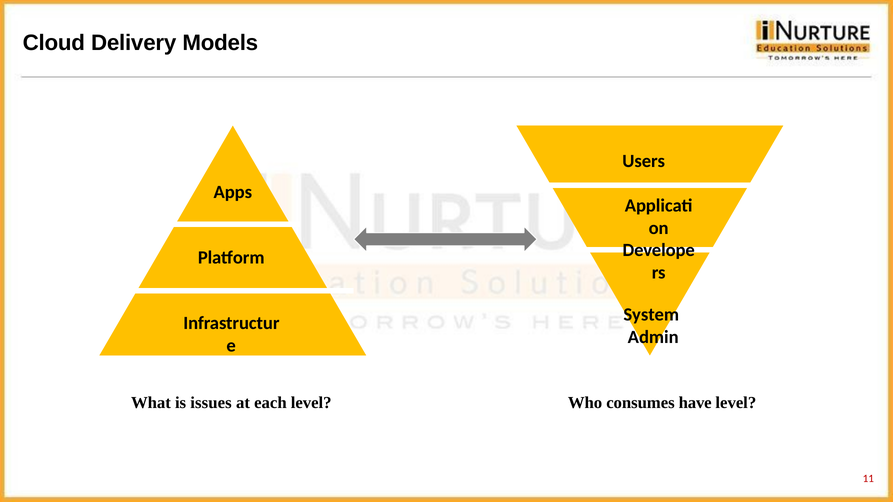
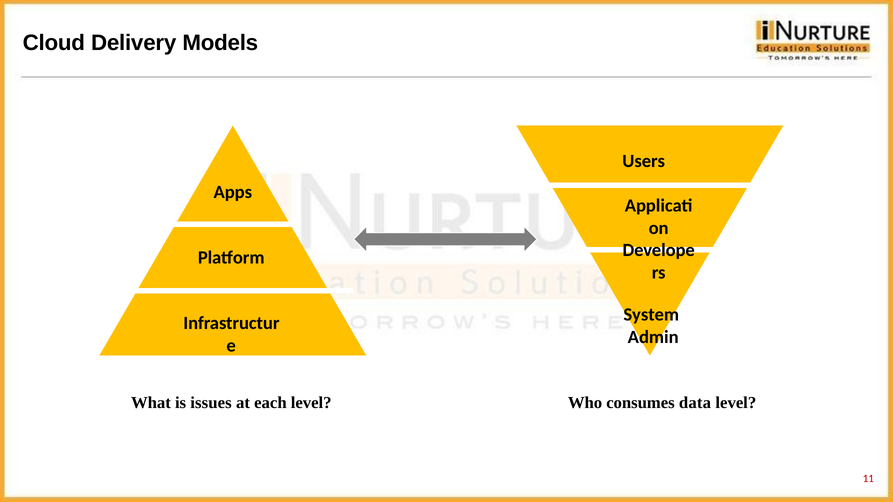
have: have -> data
